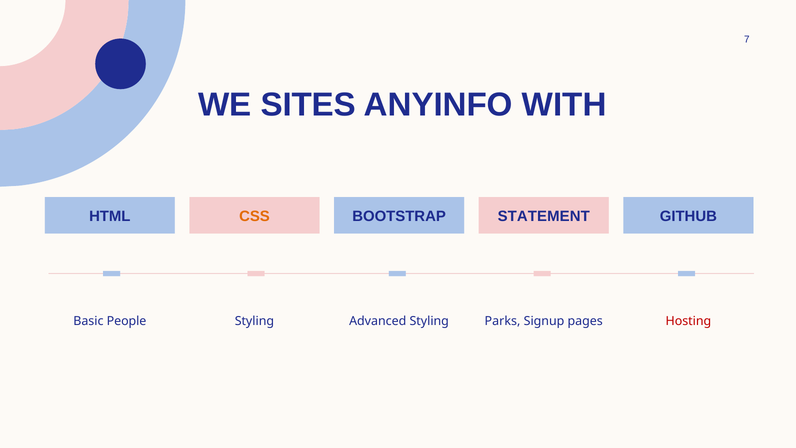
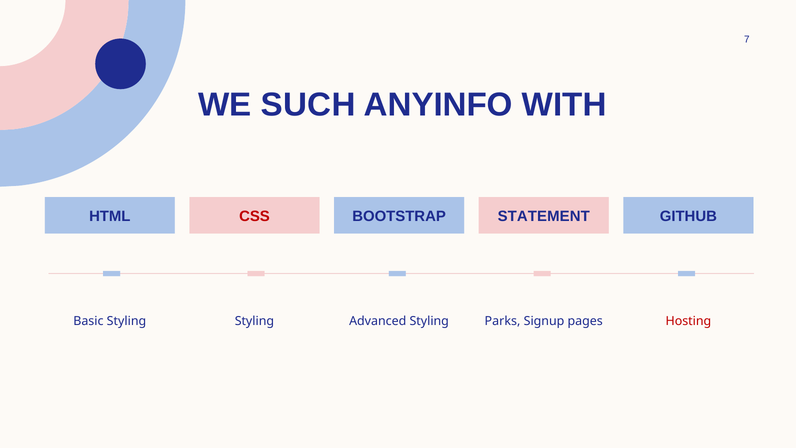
SITES: SITES -> SUCH
CSS colour: orange -> red
Basic People: People -> Styling
